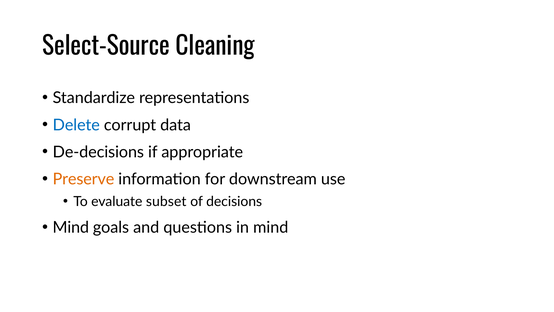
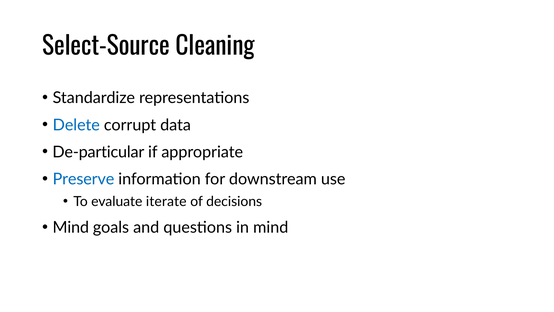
De-decisions: De-decisions -> De-particular
Preserve colour: orange -> blue
subset: subset -> iterate
